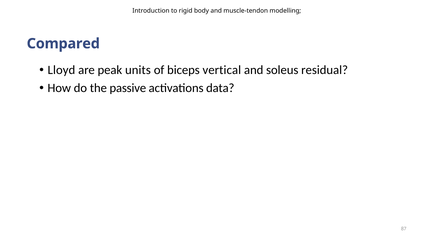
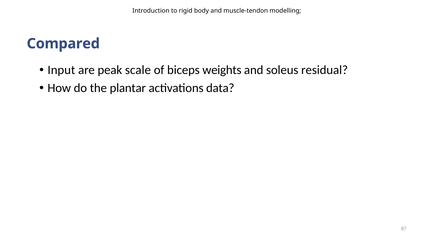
Lloyd: Lloyd -> Input
units: units -> scale
vertical: vertical -> weights
passive: passive -> plantar
